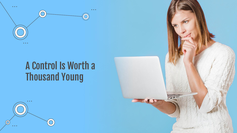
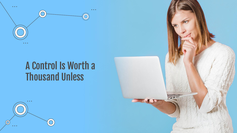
Young: Young -> Unless
